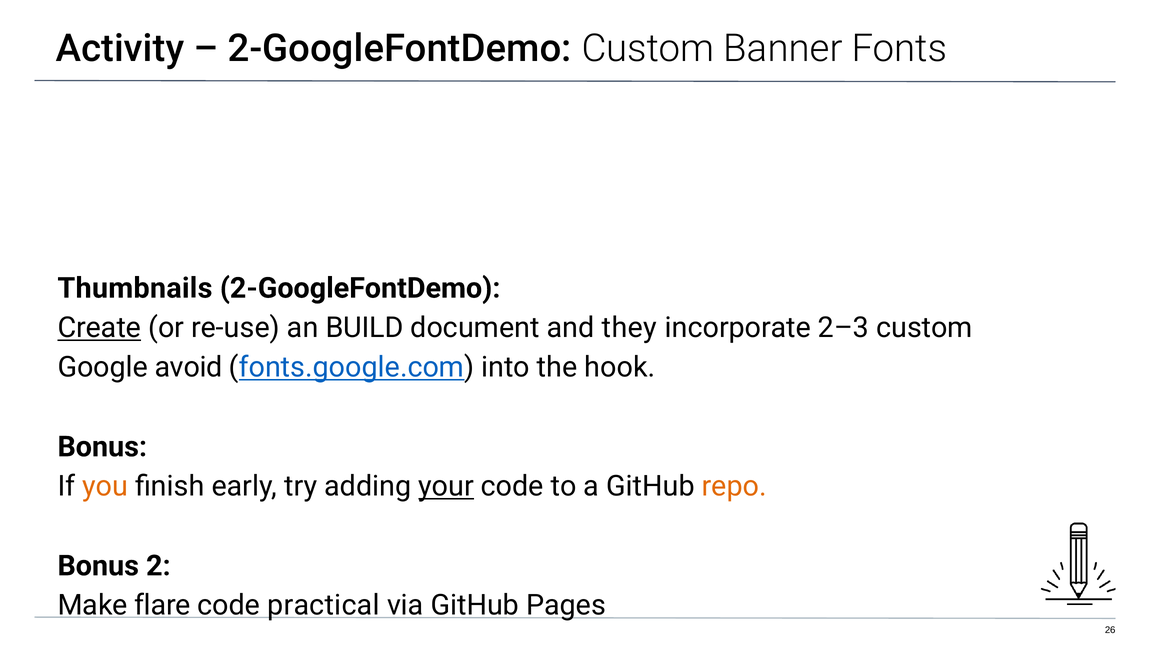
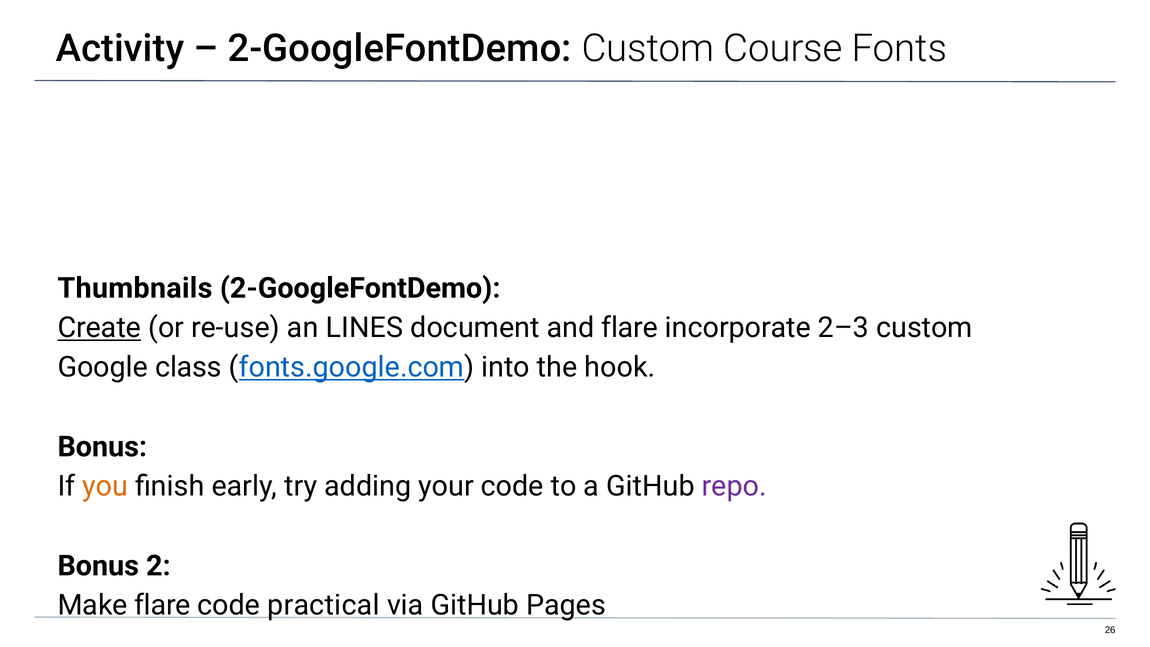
Banner: Banner -> Course
BUILD: BUILD -> LINES
and they: they -> flare
avoid: avoid -> class
your underline: present -> none
repo colour: orange -> purple
